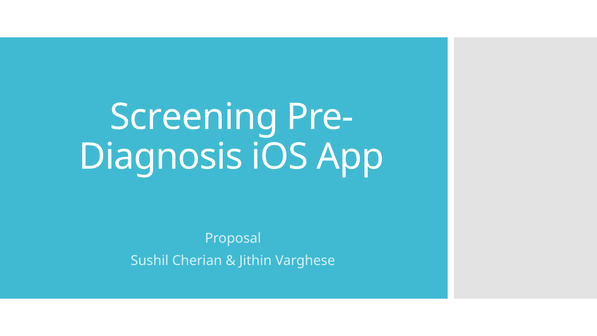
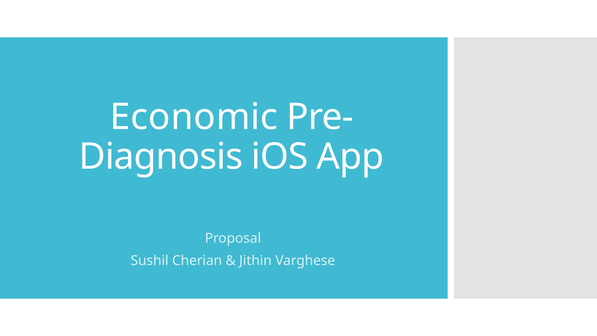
Screening: Screening -> Economic
